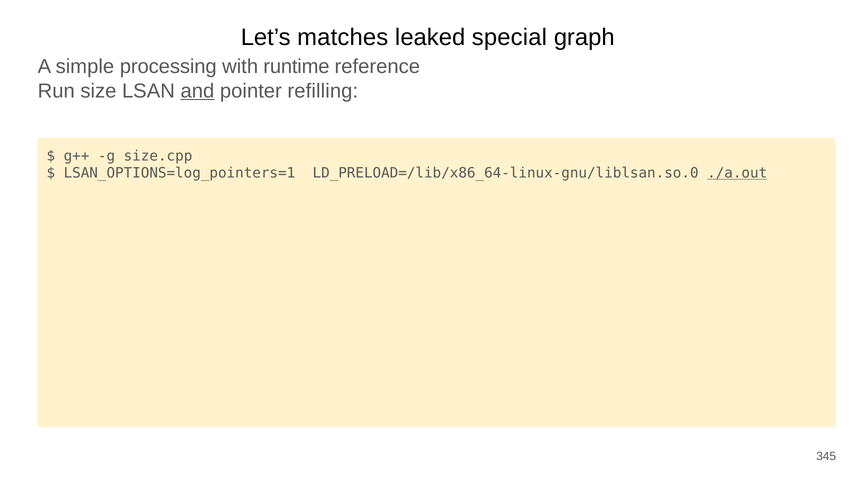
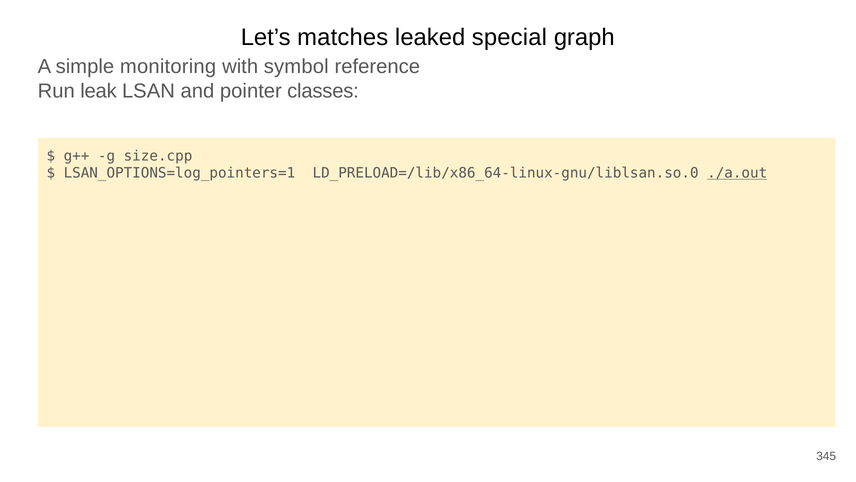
processing: processing -> monitoring
runtime: runtime -> symbol
size: size -> leak
and underline: present -> none
refilling: refilling -> classes
